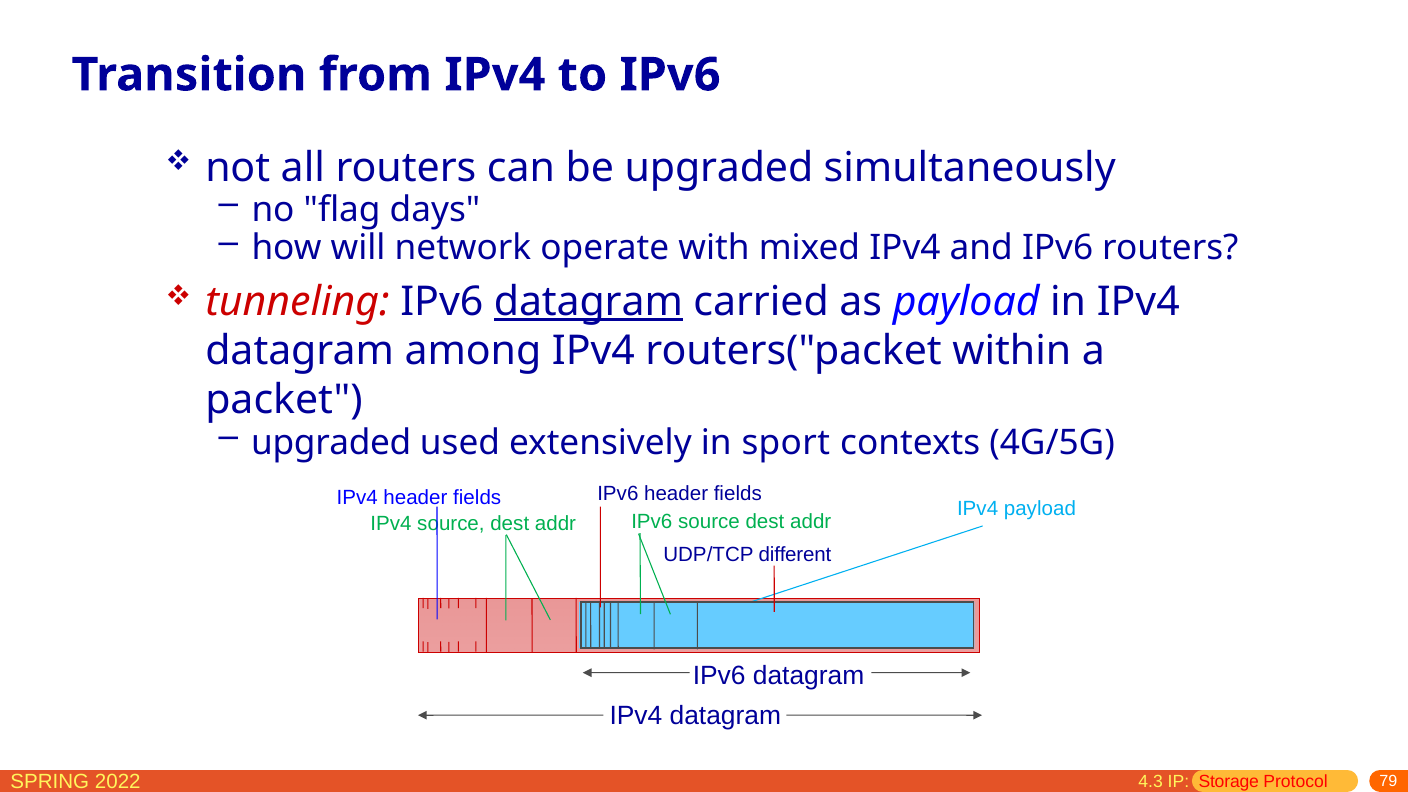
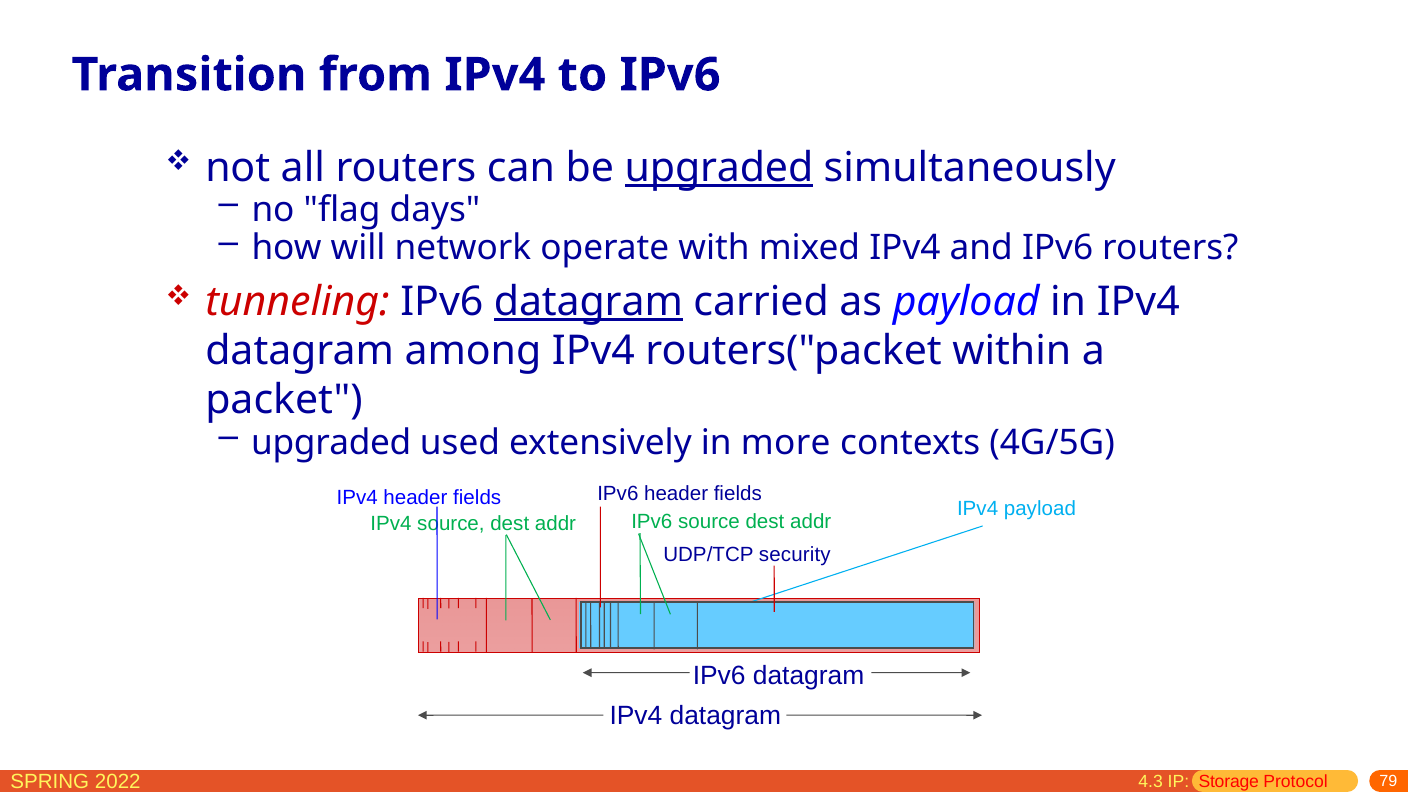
upgraded at (719, 168) underline: none -> present
sport: sport -> more
different: different -> security
